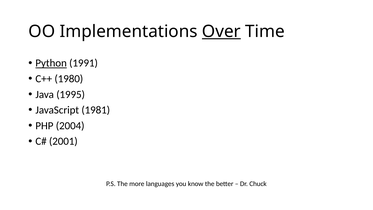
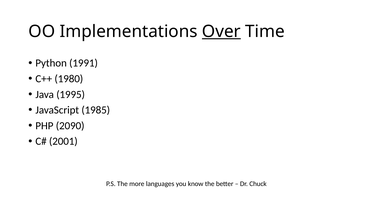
Python underline: present -> none
1981: 1981 -> 1985
2004: 2004 -> 2090
